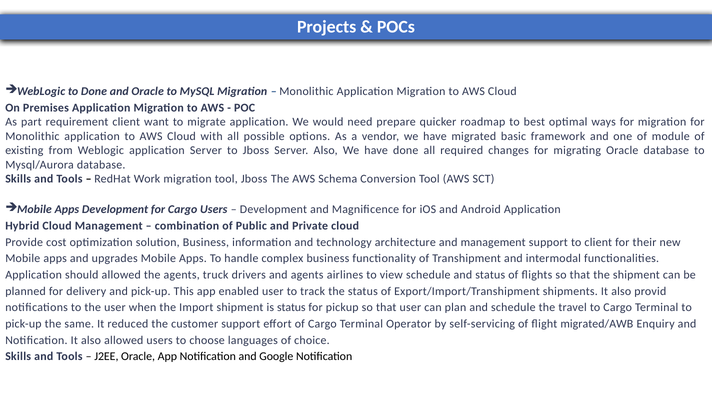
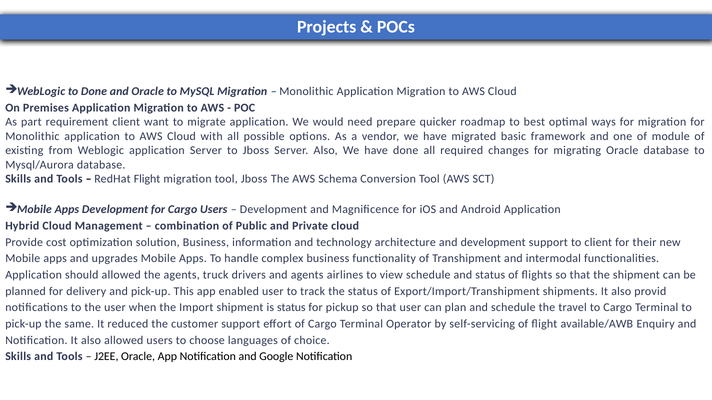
RedHat Work: Work -> Flight
and management: management -> development
migrated/AWB: migrated/AWB -> available/AWB
